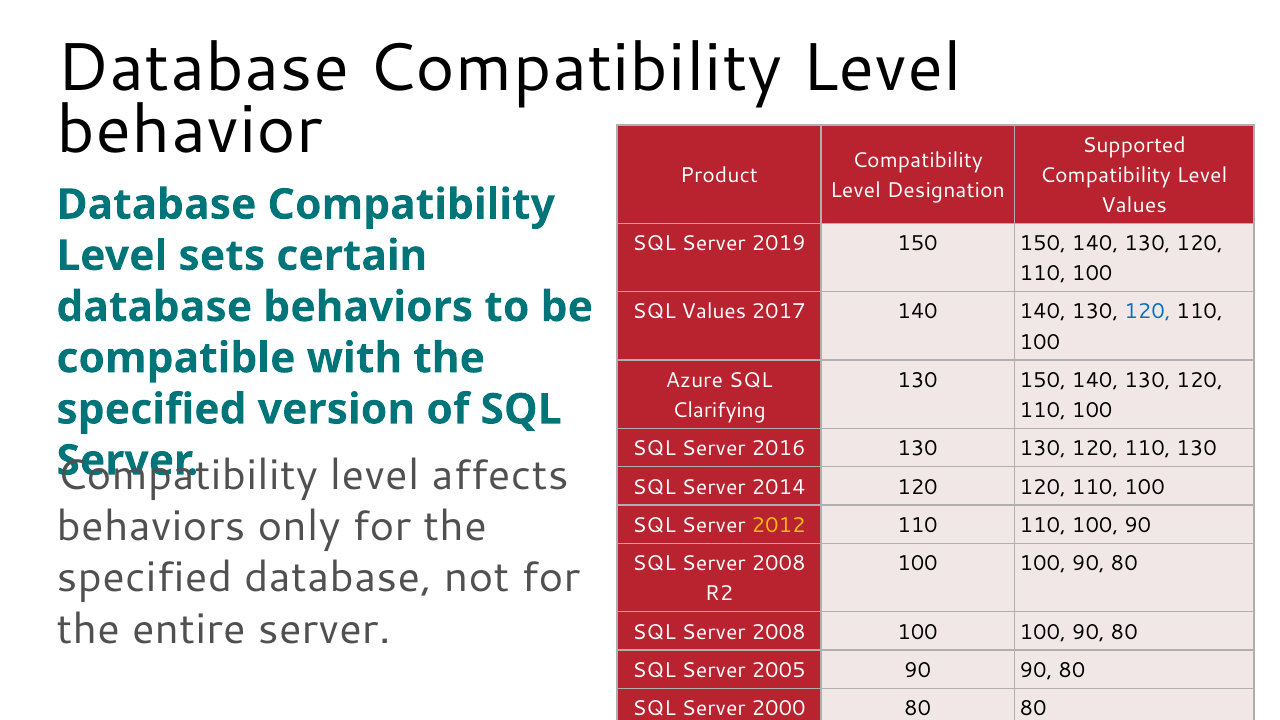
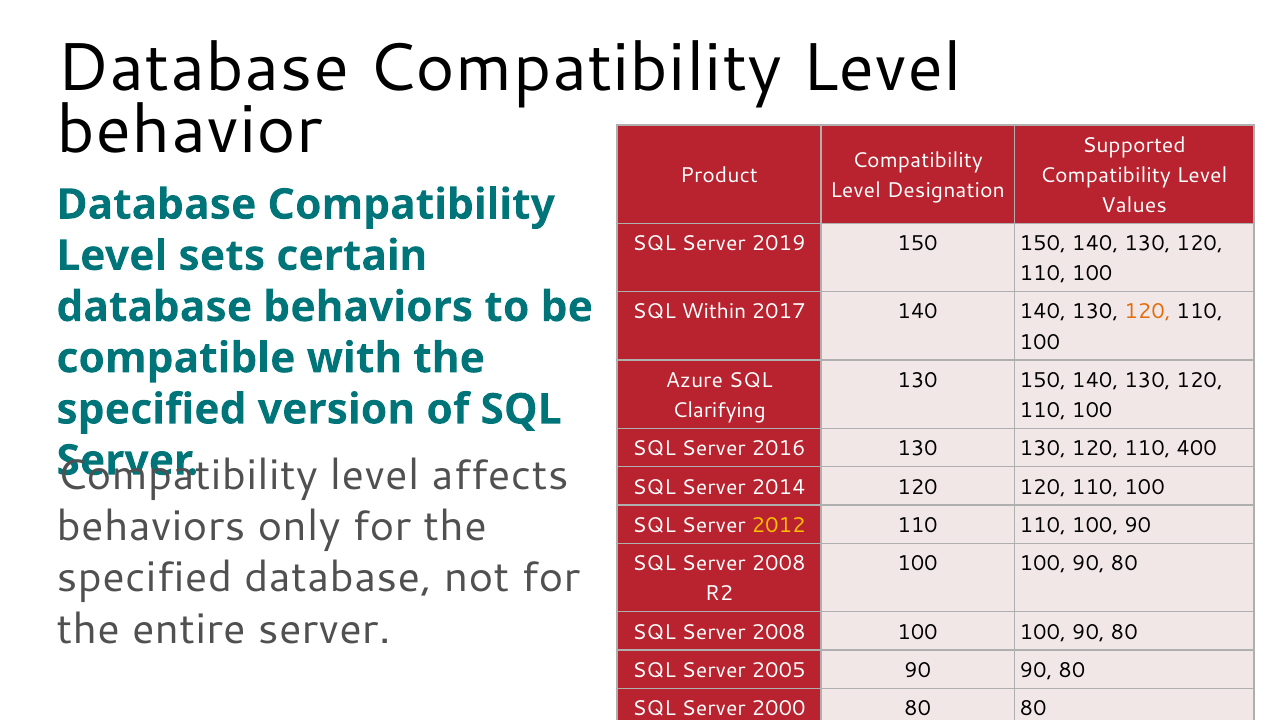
SQL Values: Values -> Within
120 at (1147, 312) colour: blue -> orange
110 130: 130 -> 400
